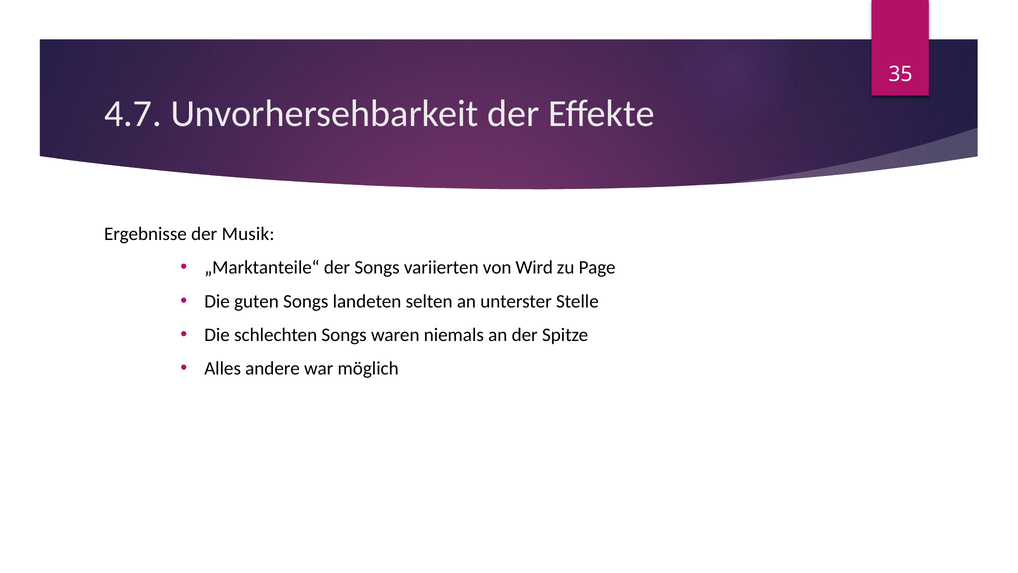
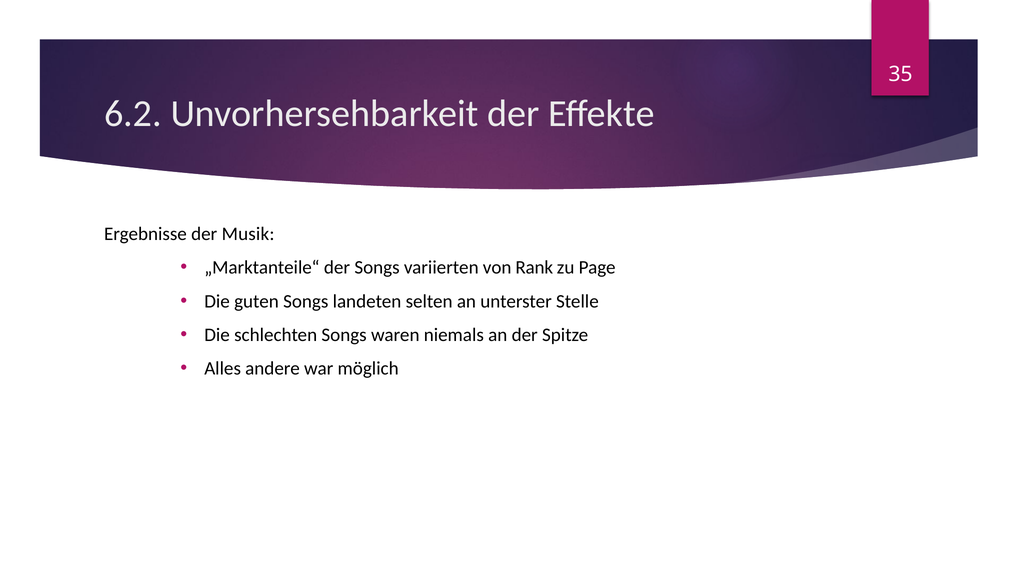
4.7: 4.7 -> 6.2
Wird: Wird -> Rank
